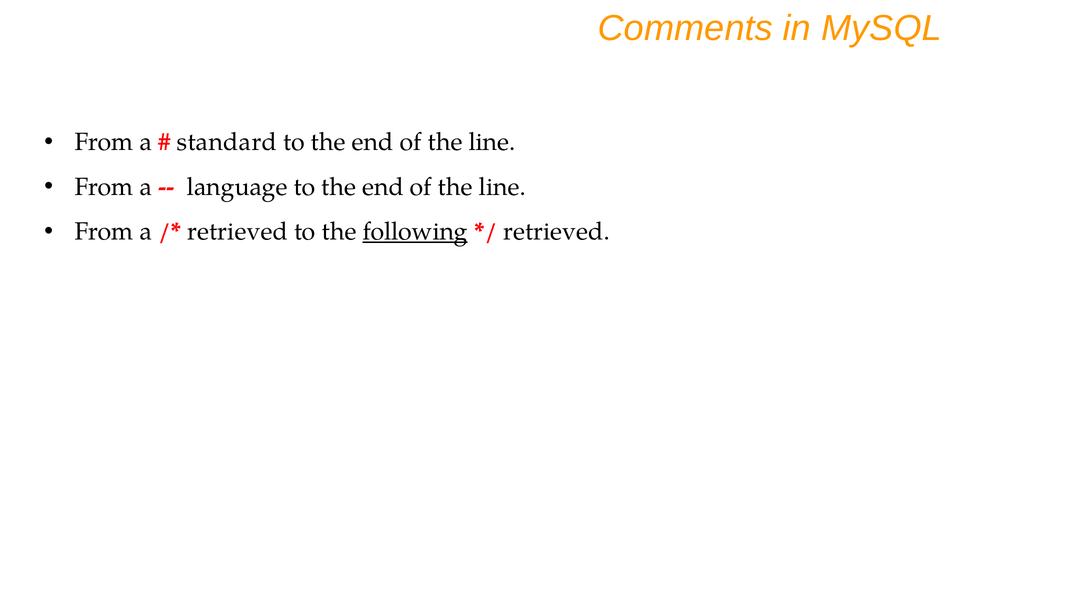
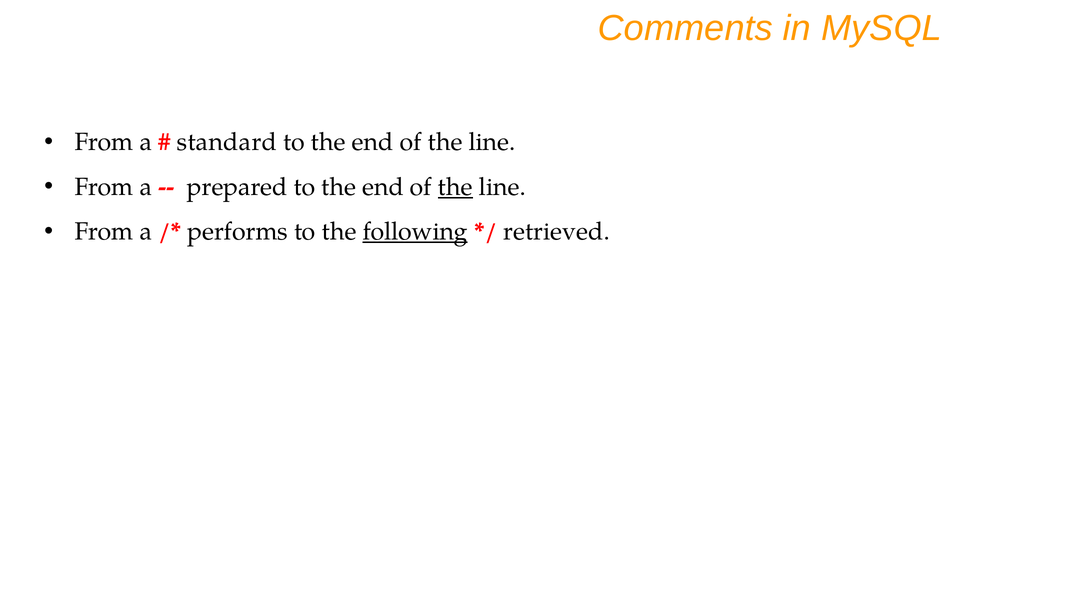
language: language -> prepared
the at (455, 187) underline: none -> present
retrieved at (238, 232): retrieved -> performs
